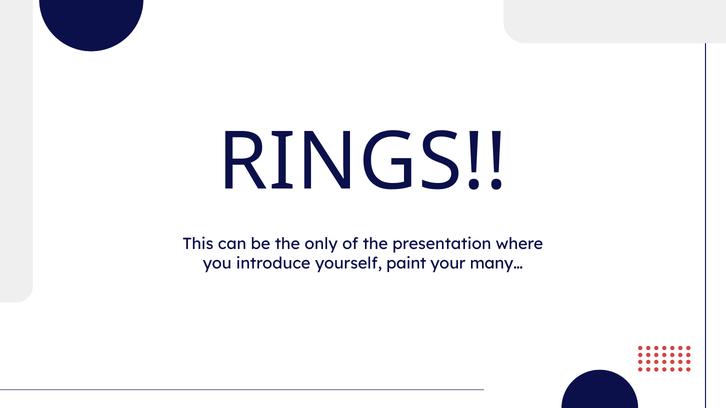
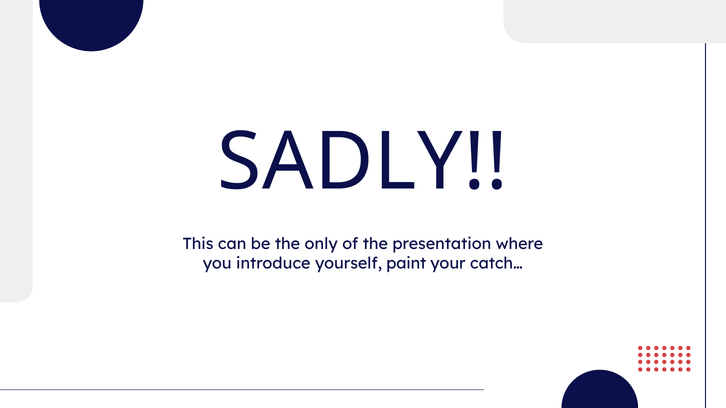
RINGS: RINGS -> SADLY
many…: many… -> catch…
